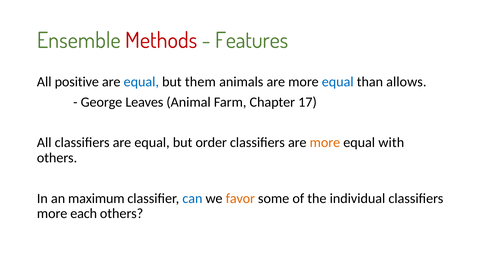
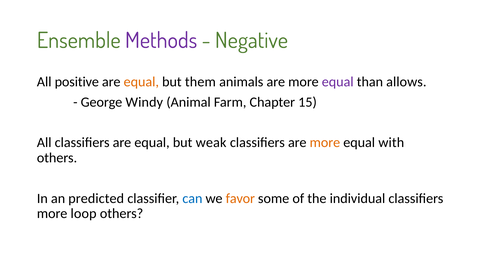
Methods colour: red -> purple
Features: Features -> Negative
equal at (141, 82) colour: blue -> orange
equal at (338, 82) colour: blue -> purple
Leaves: Leaves -> Windy
17: 17 -> 15
order: order -> weak
maximum: maximum -> predicted
each: each -> loop
